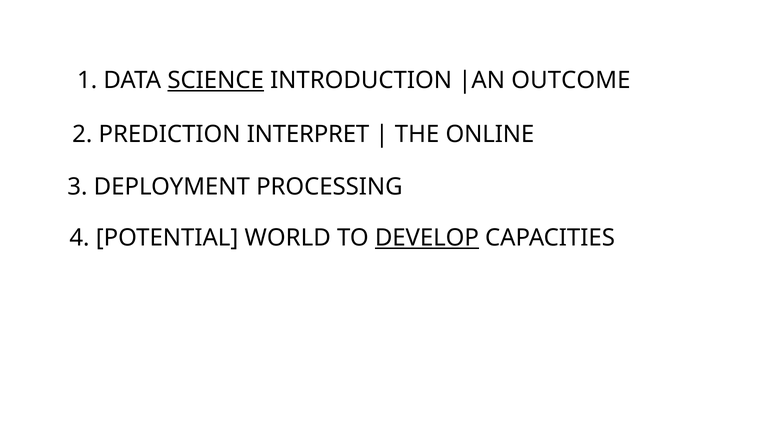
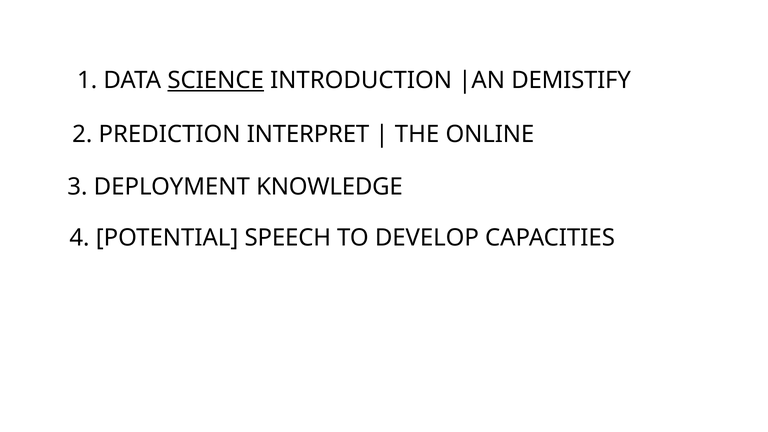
OUTCOME: OUTCOME -> DEMISTIFY
PROCESSING: PROCESSING -> KNOWLEDGE
WORLD: WORLD -> SPEECH
DEVELOP underline: present -> none
